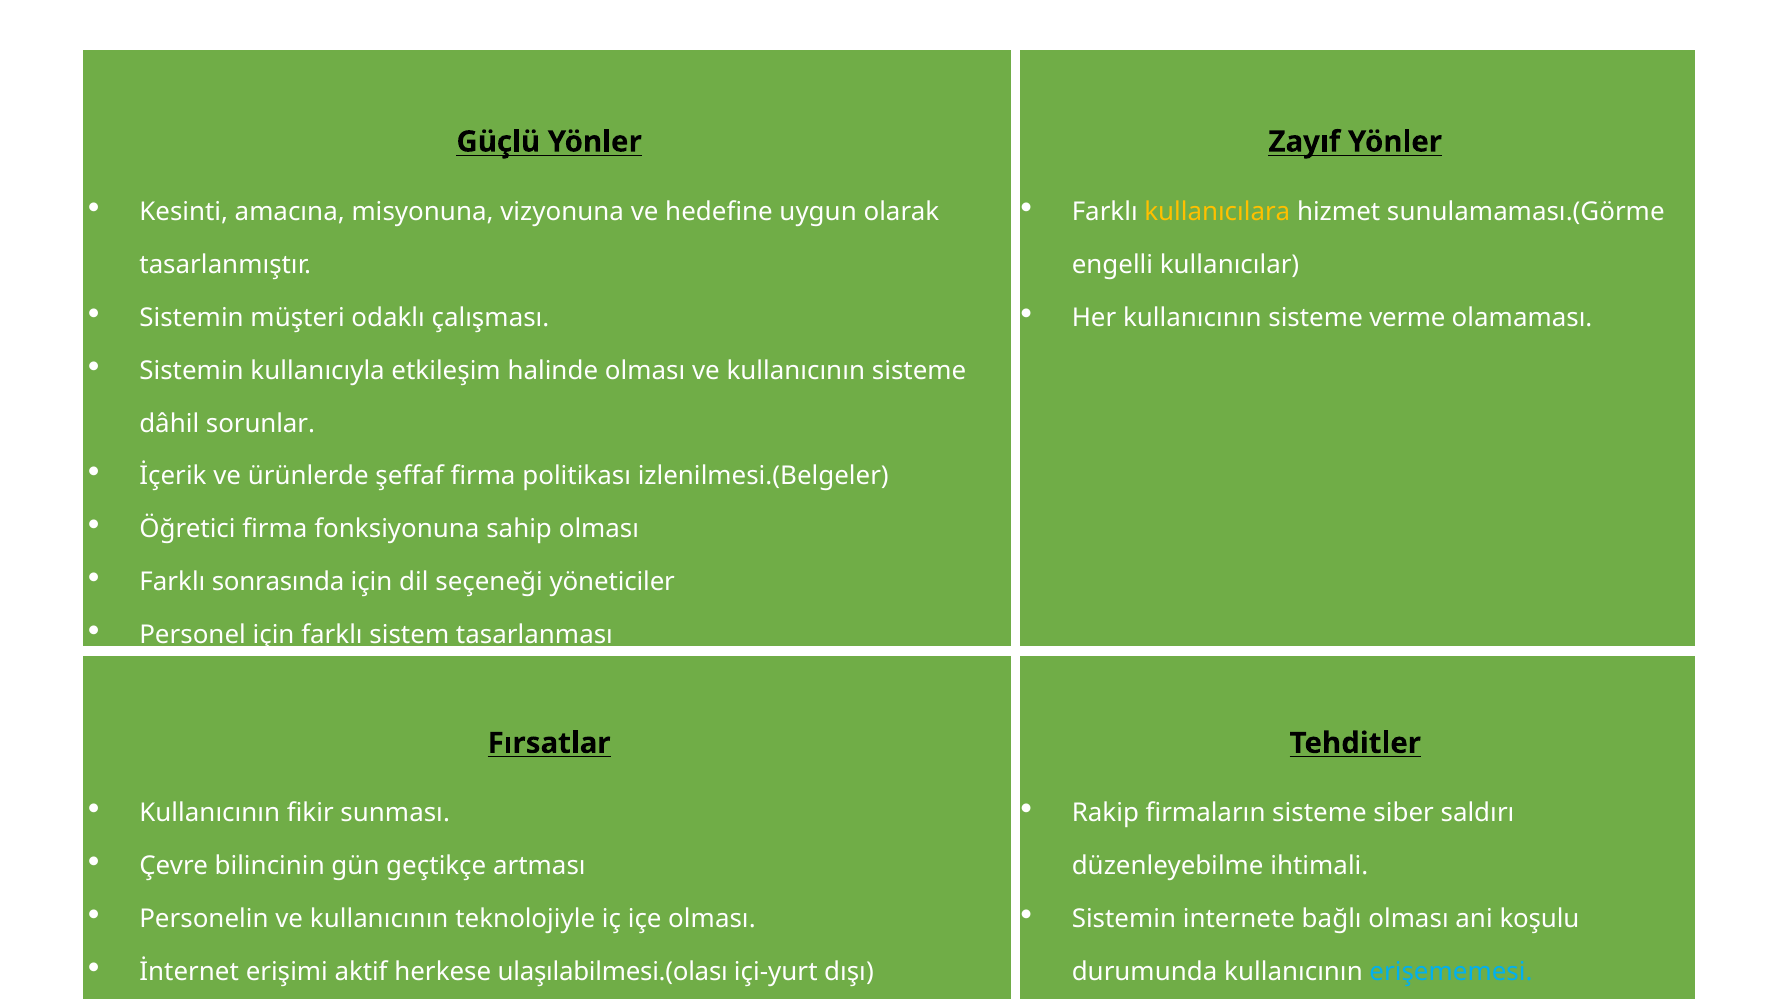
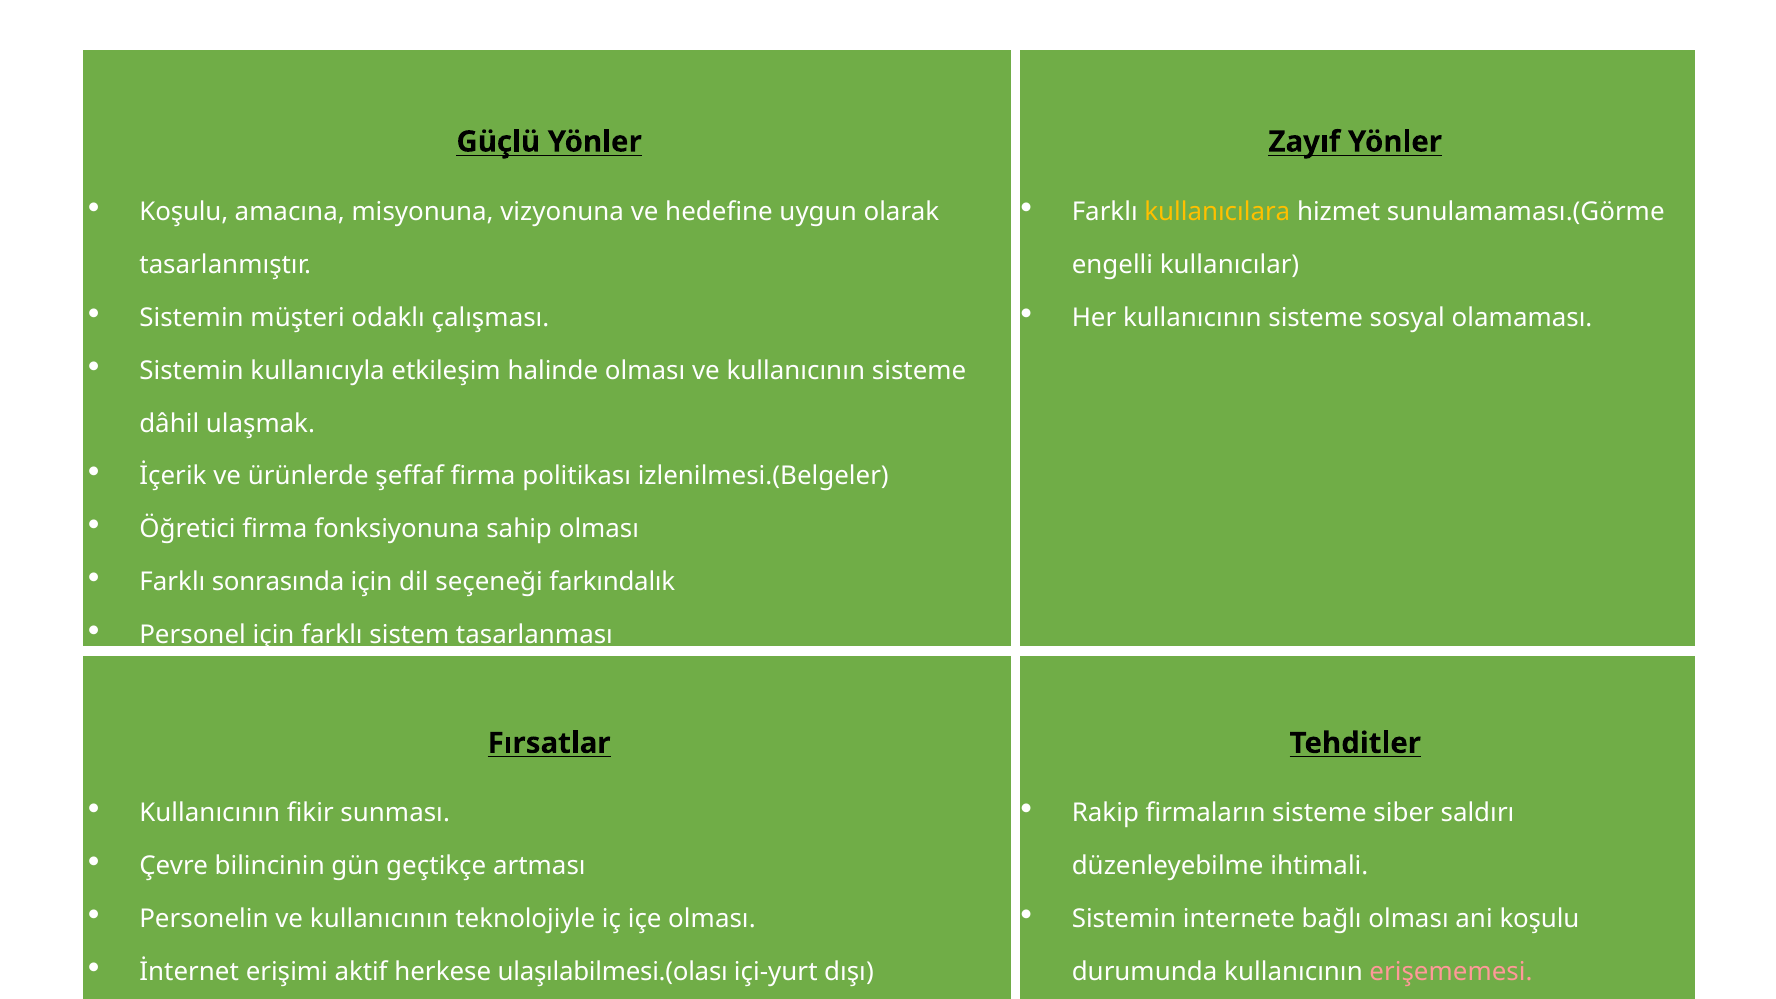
Kesinti at (184, 212): Kesinti -> Koşulu
verme: verme -> sosyal
sorunlar: sorunlar -> ulaşmak
yöneticiler: yöneticiler -> farkındalık
erişememesi colour: light blue -> pink
